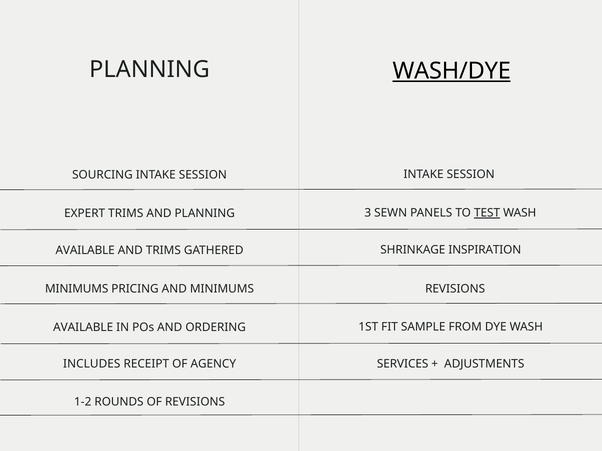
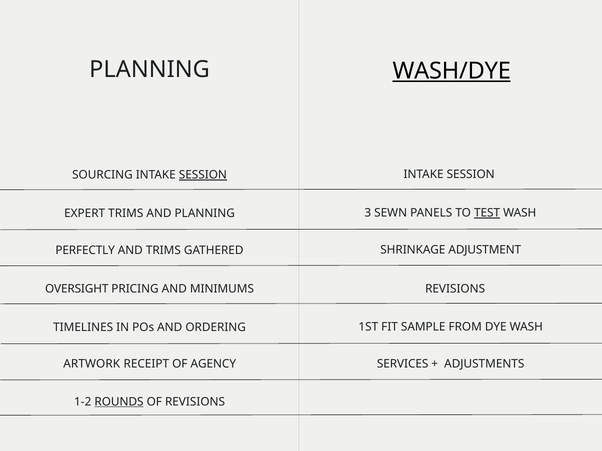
SESSION at (203, 175) underline: none -> present
INSPIRATION: INSPIRATION -> ADJUSTMENT
AVAILABLE at (85, 251): AVAILABLE -> PERFECTLY
MINIMUMS at (77, 289): MINIMUMS -> OVERSIGHT
AVAILABLE at (83, 328): AVAILABLE -> TIMELINES
INCLUDES: INCLUDES -> ARTWORK
ROUNDS underline: none -> present
